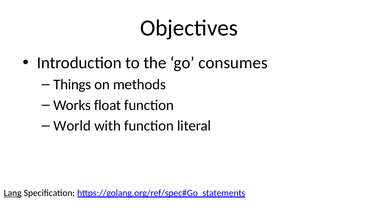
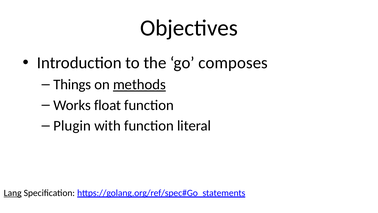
consumes: consumes -> composes
methods underline: none -> present
World: World -> Plugin
